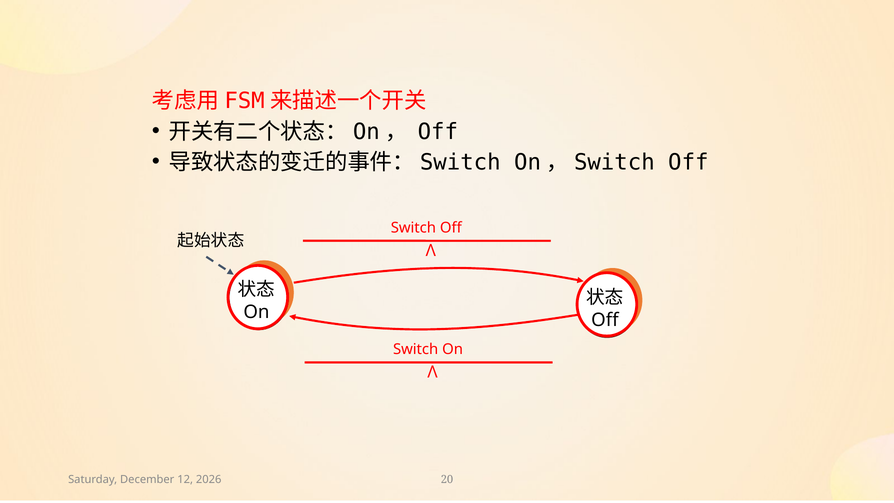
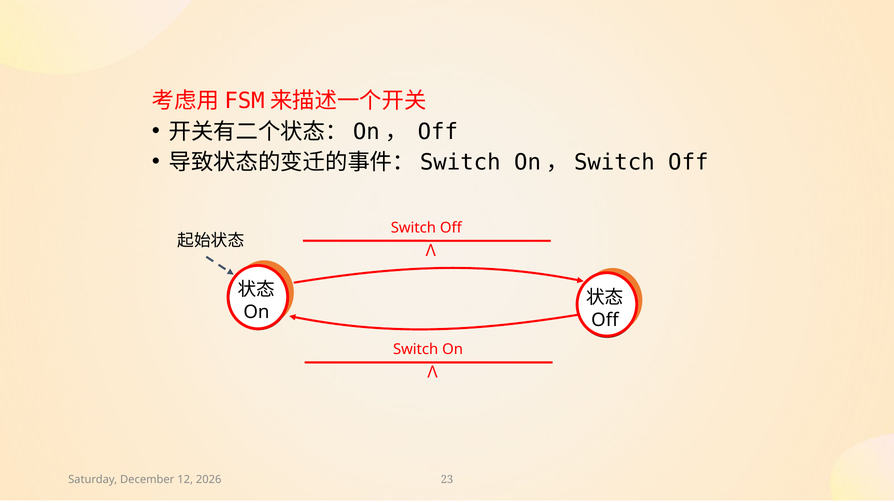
20: 20 -> 23
